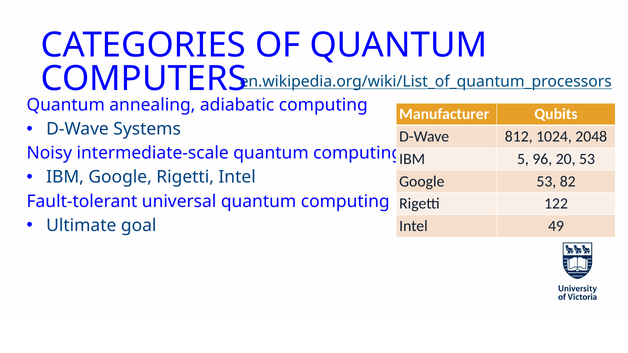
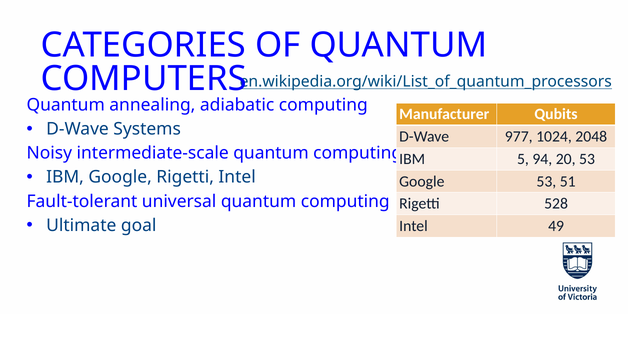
812: 812 -> 977
96: 96 -> 94
82: 82 -> 51
122: 122 -> 528
